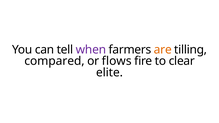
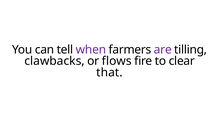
are colour: orange -> purple
compared: compared -> clawbacks
elite: elite -> that
